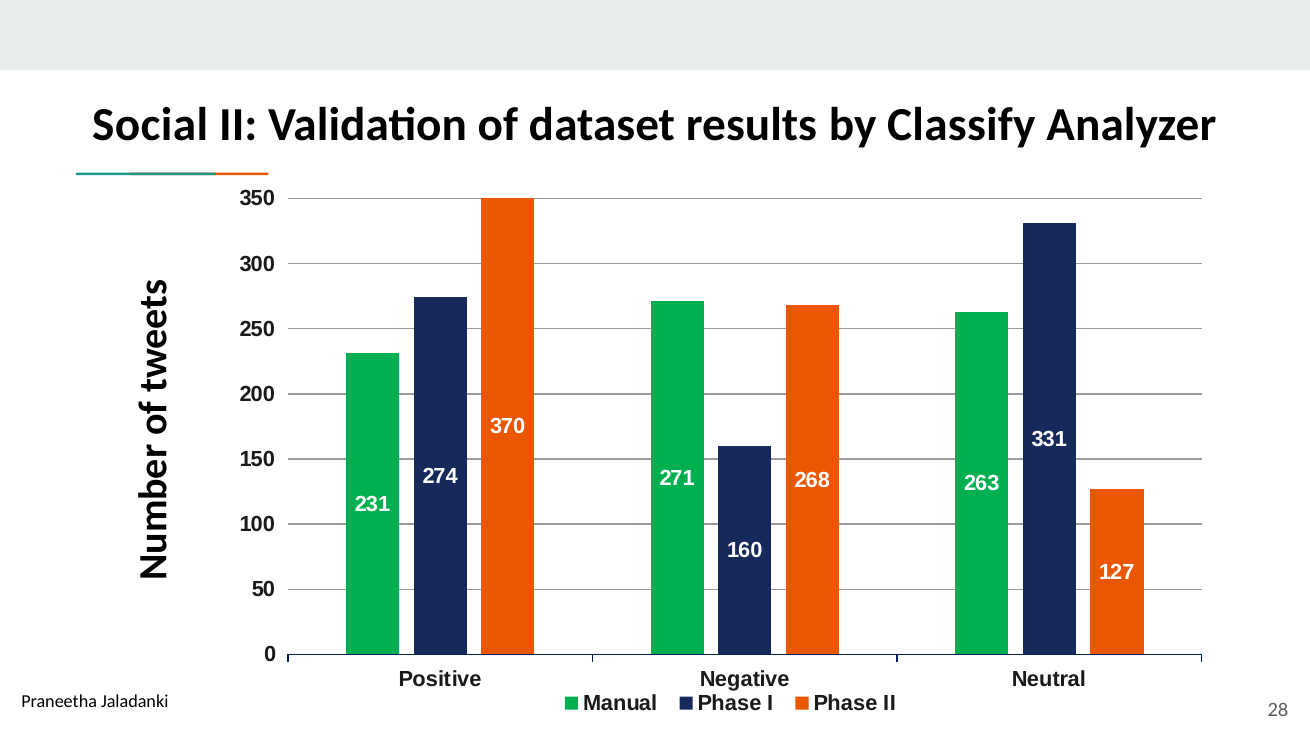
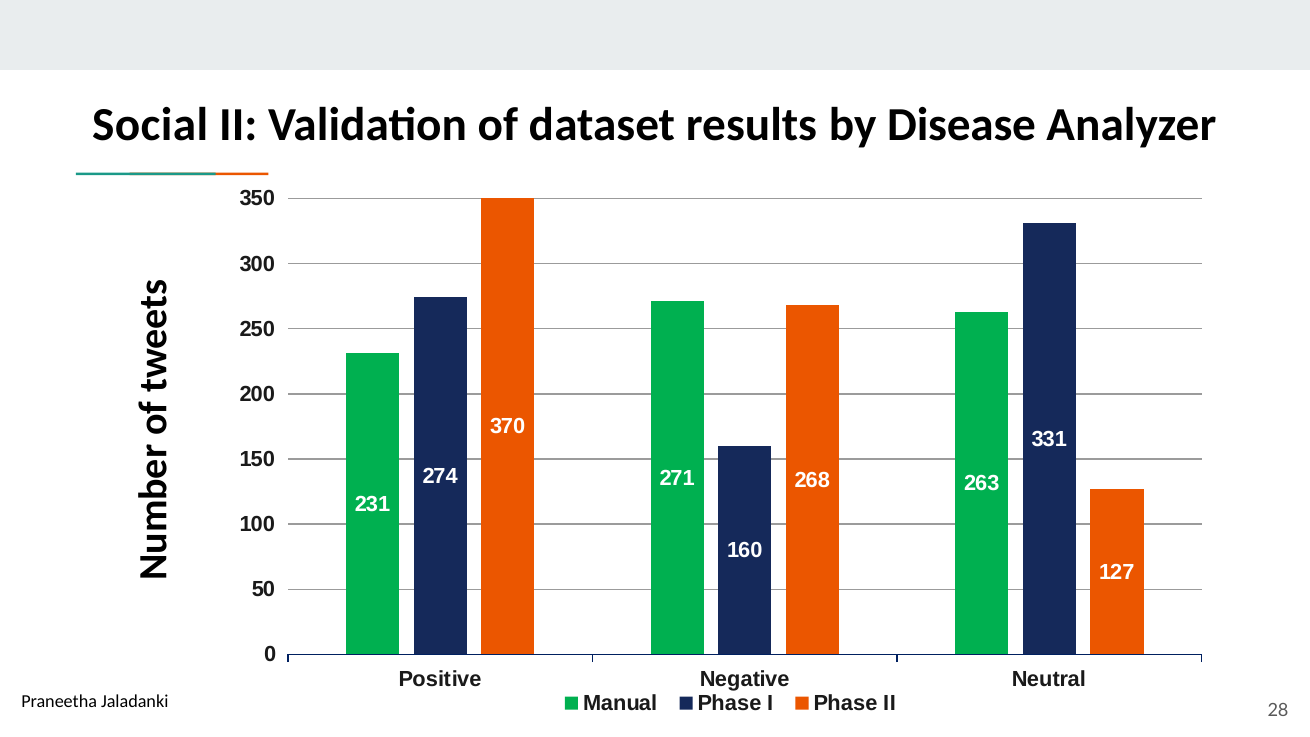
Classify: Classify -> Disease
